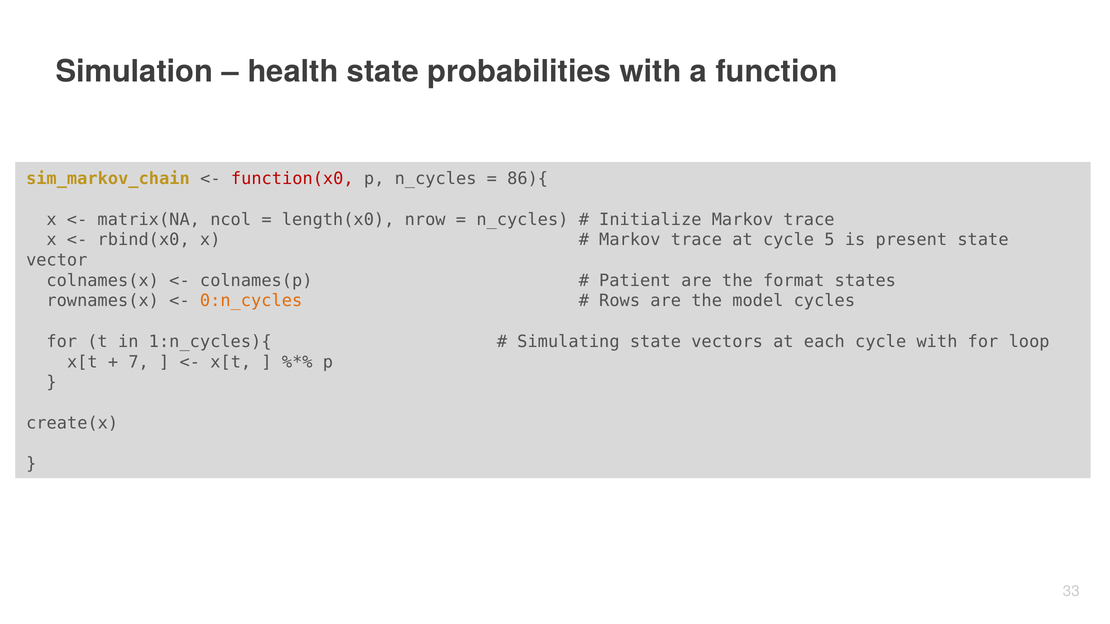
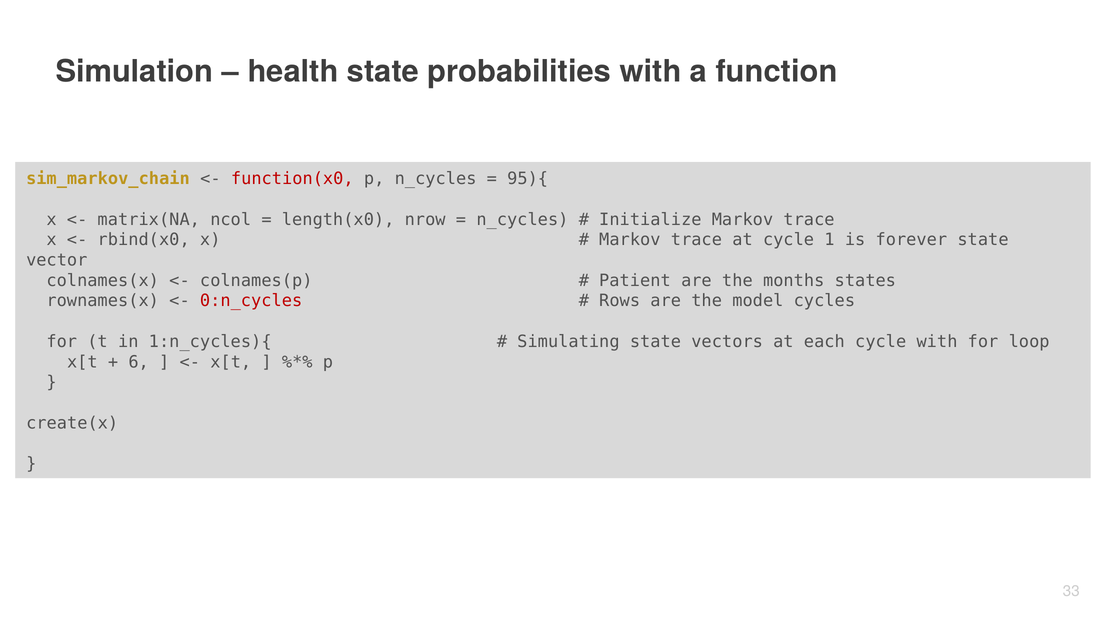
86){: 86){ -> 95){
5: 5 -> 1
present: present -> forever
format: format -> months
0:n_cycles colour: orange -> red
7: 7 -> 6
